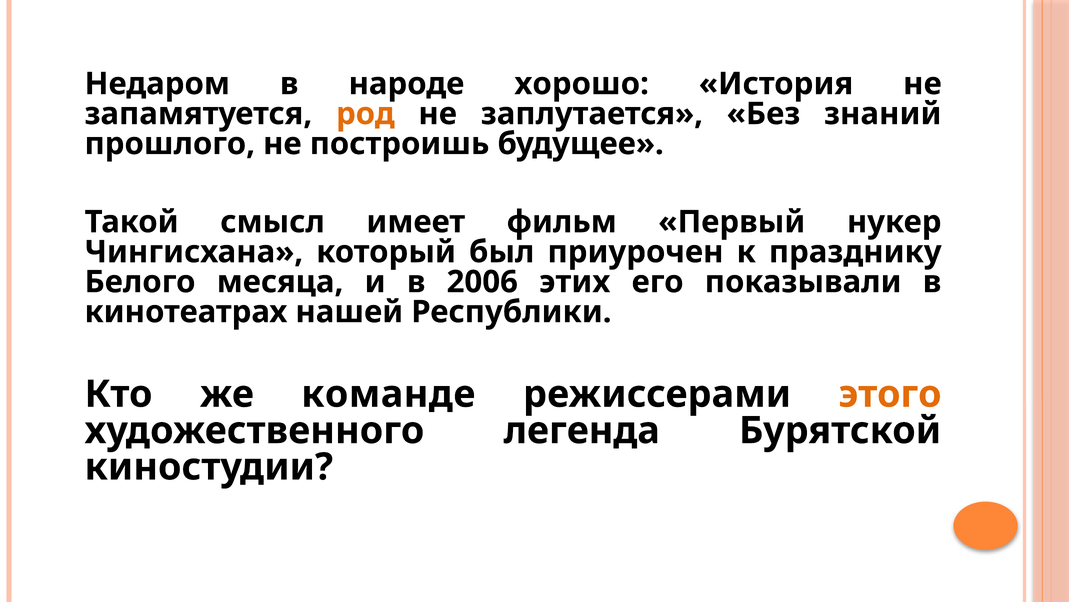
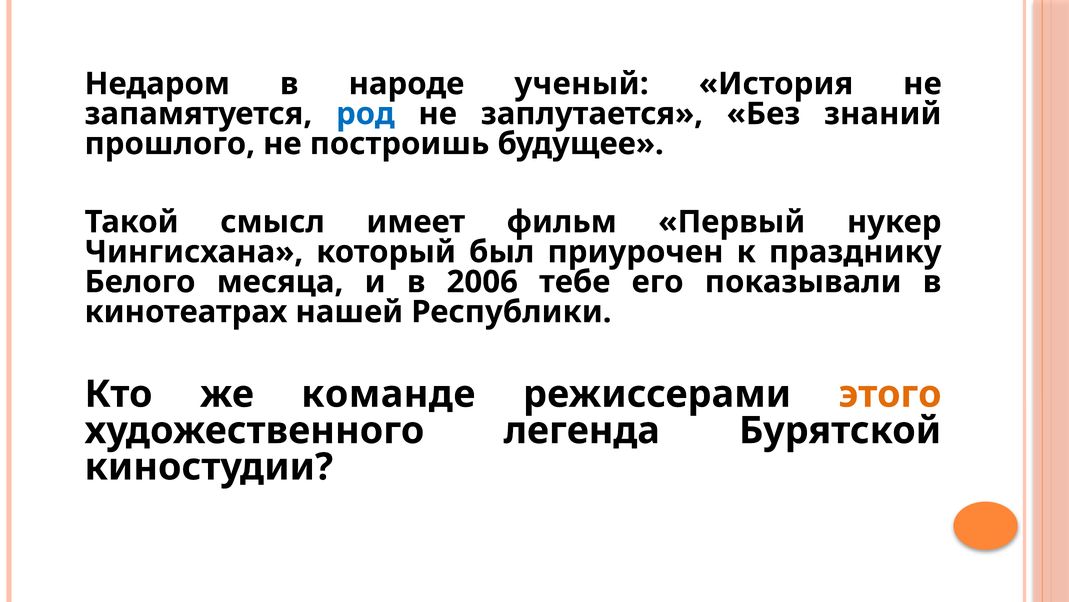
хорошо: хорошо -> ученый
род colour: orange -> blue
этих: этих -> тебе
